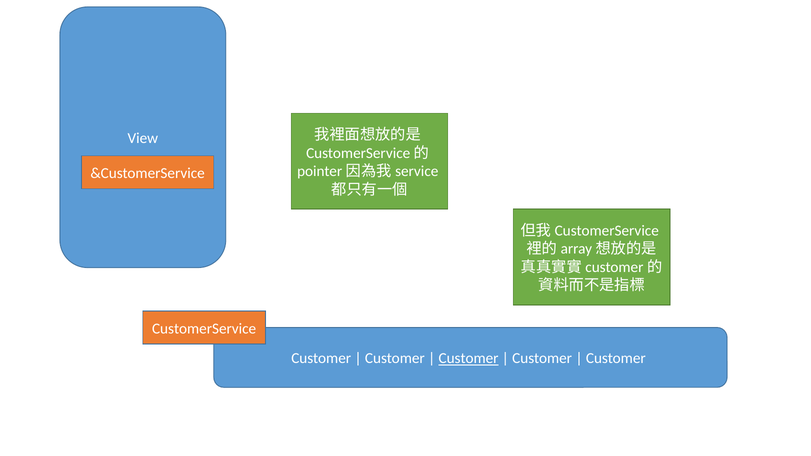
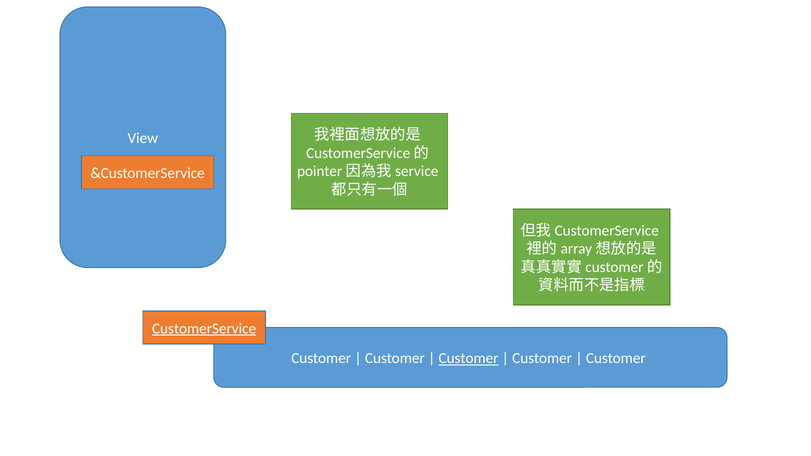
CustomerService underline: none -> present
